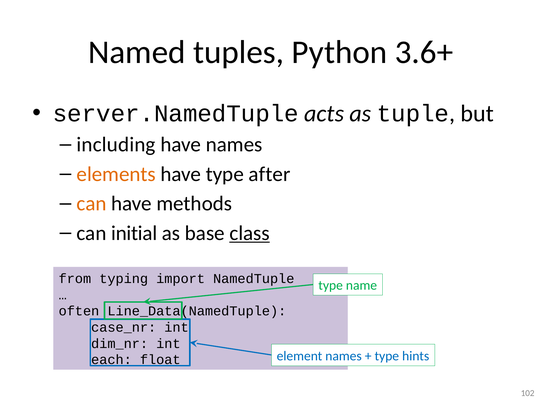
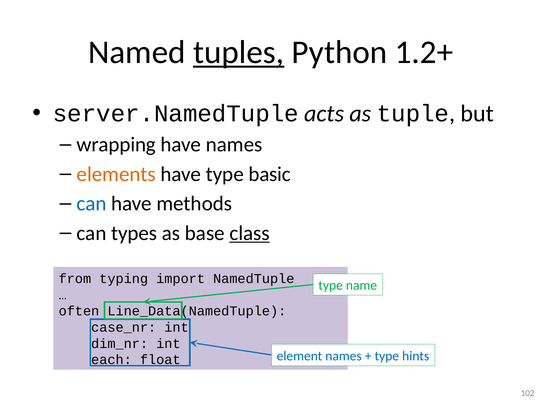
tuples underline: none -> present
3.6+: 3.6+ -> 1.2+
including: including -> wrapping
after: after -> basic
can at (92, 204) colour: orange -> blue
initial: initial -> types
